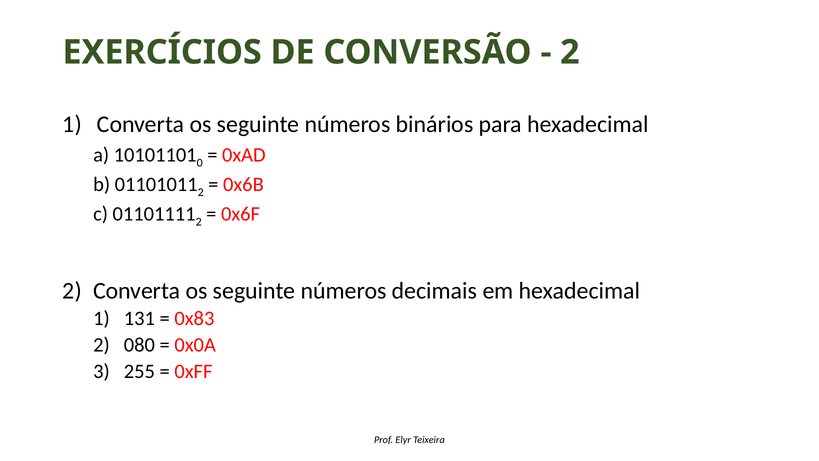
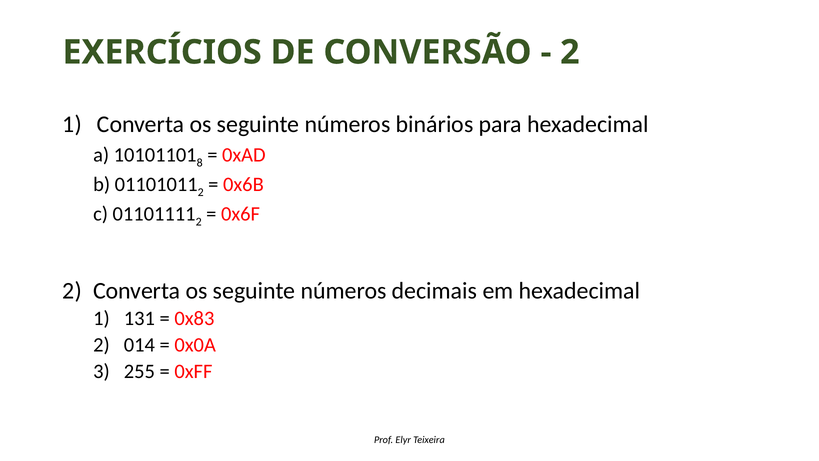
0: 0 -> 8
080: 080 -> 014
